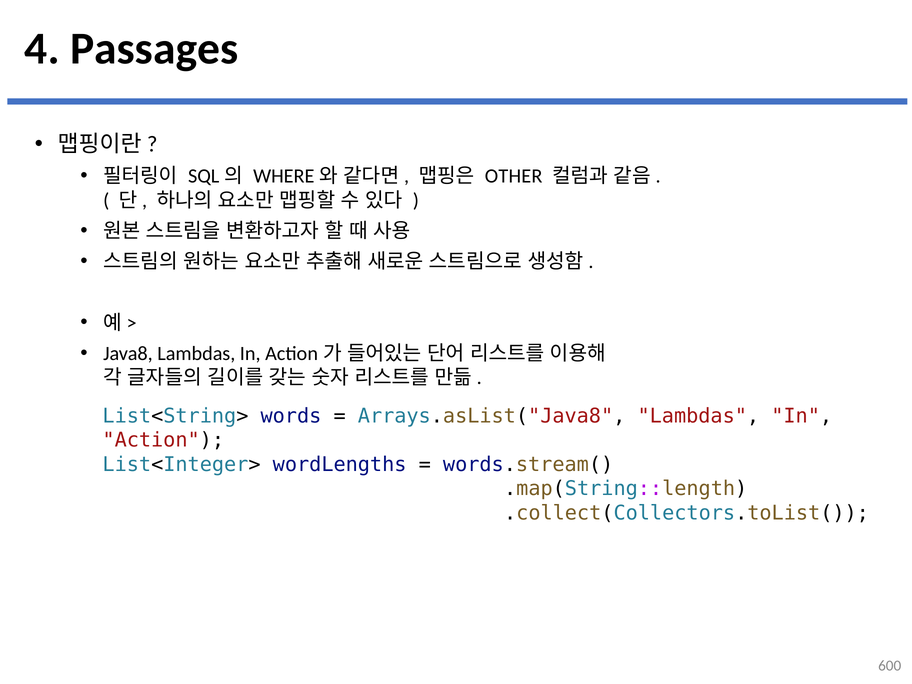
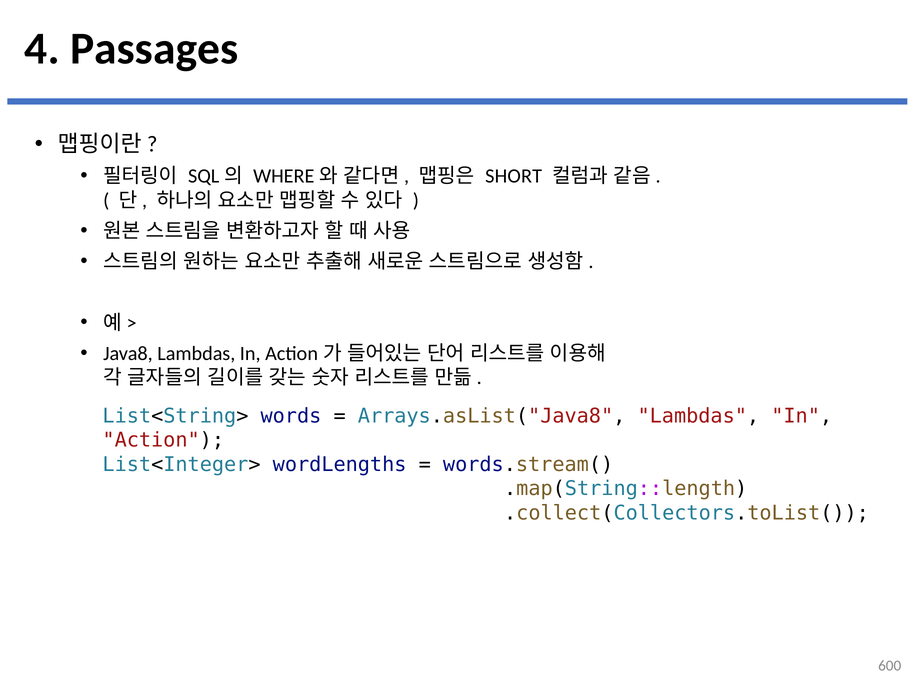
OTHER: OTHER -> SHORT
